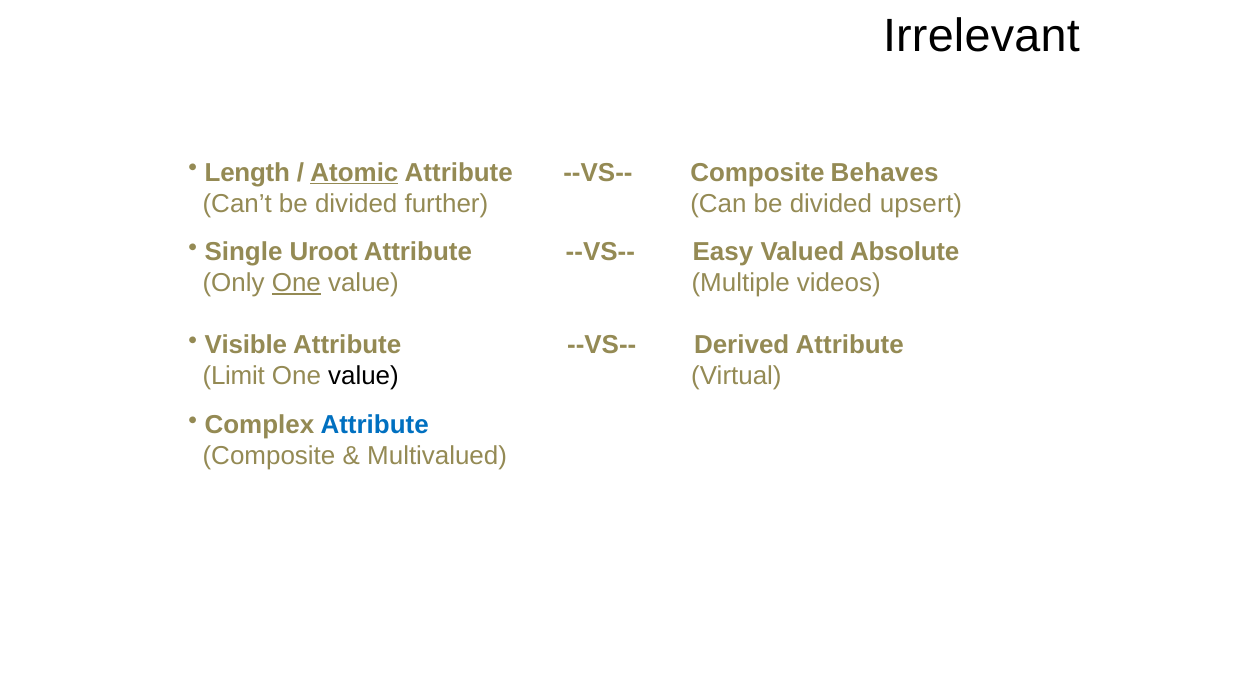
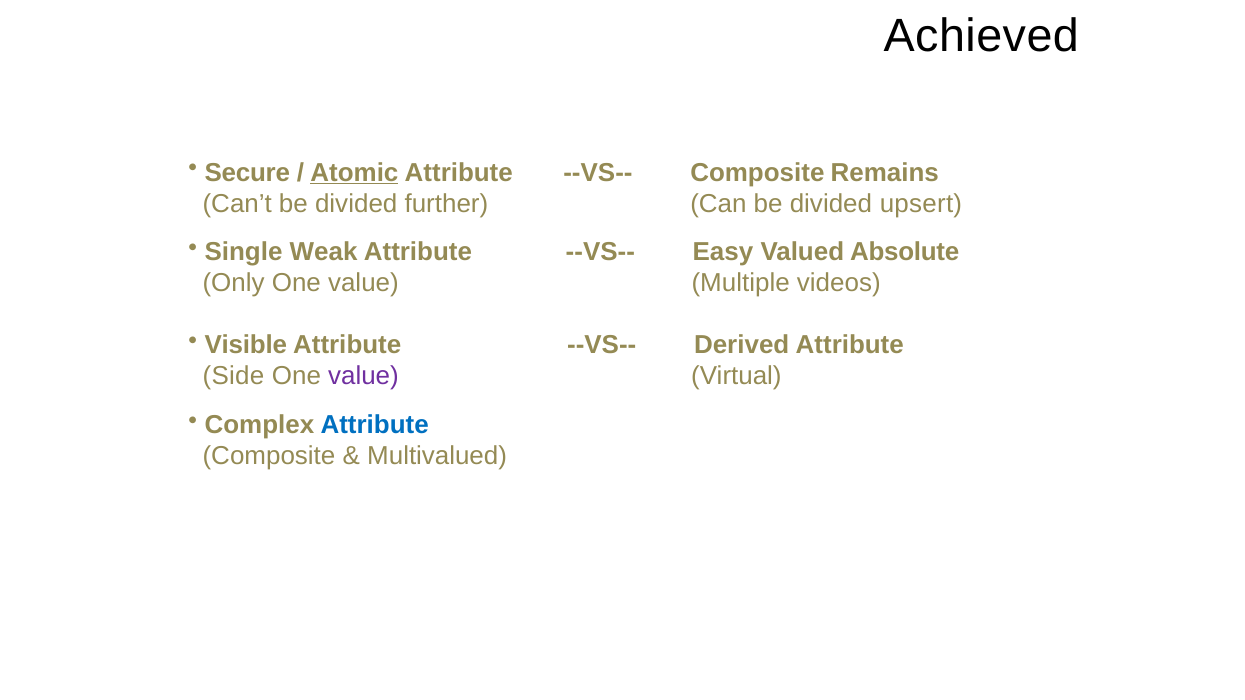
Irrelevant: Irrelevant -> Achieved
Length: Length -> Secure
Behaves: Behaves -> Remains
Uroot: Uroot -> Weak
One at (296, 283) underline: present -> none
Limit: Limit -> Side
value at (363, 377) colour: black -> purple
